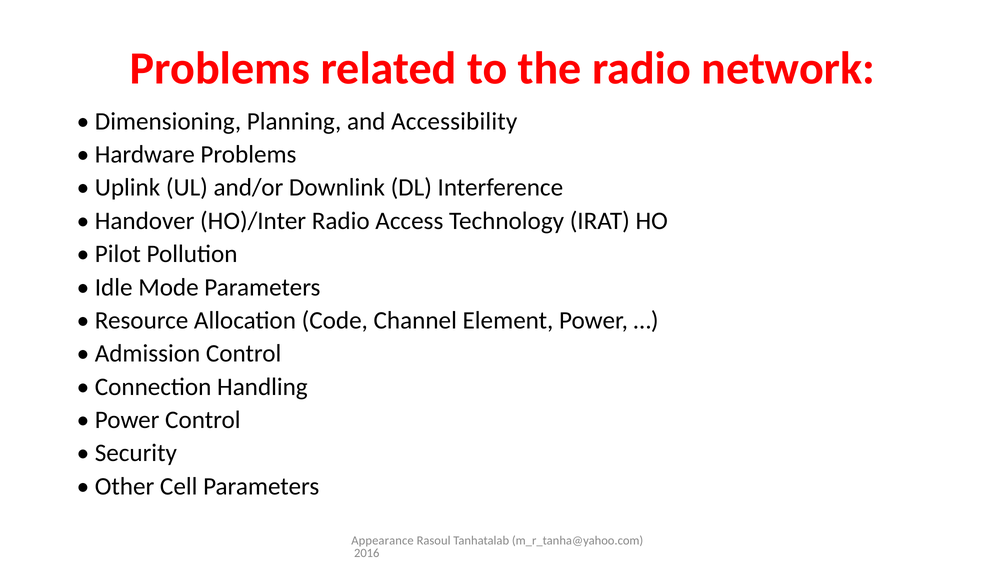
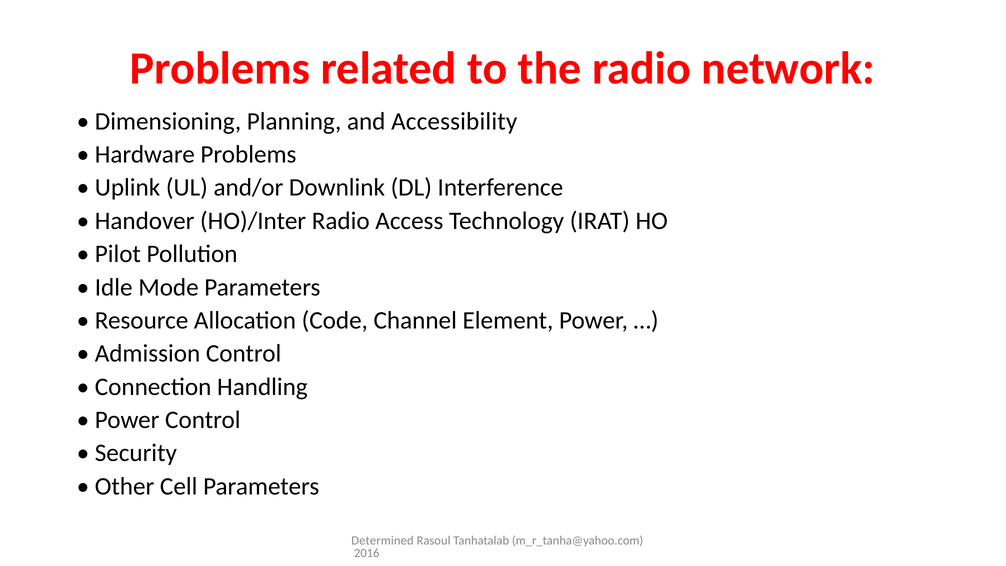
Appearance: Appearance -> Determined
